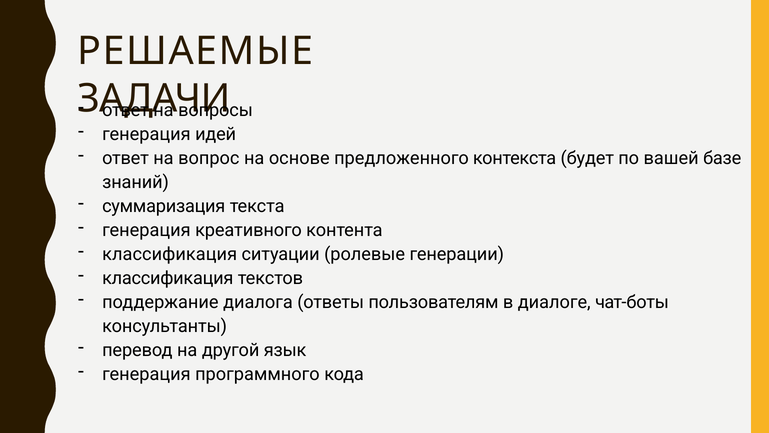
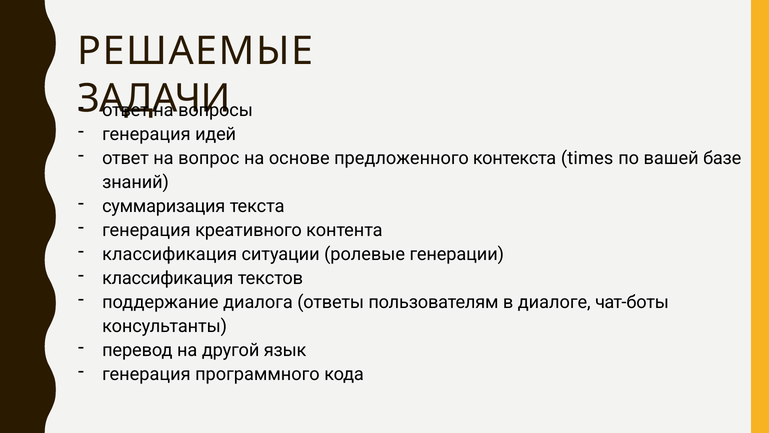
будет: будет -> times
